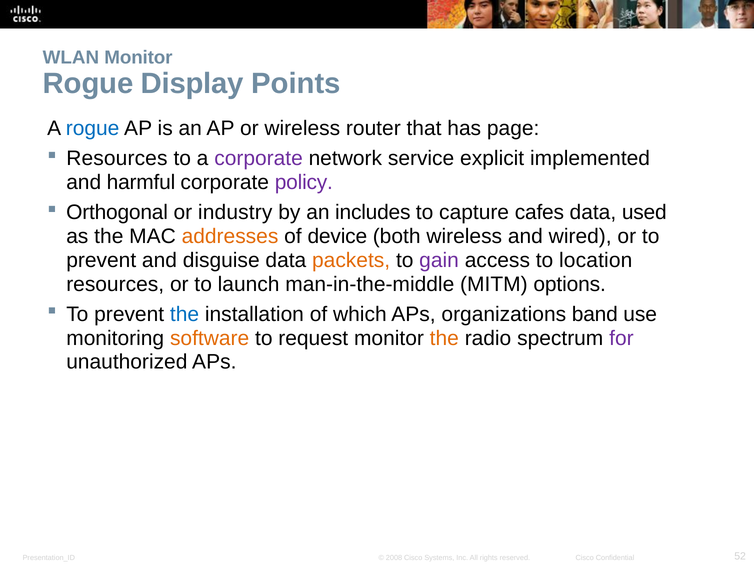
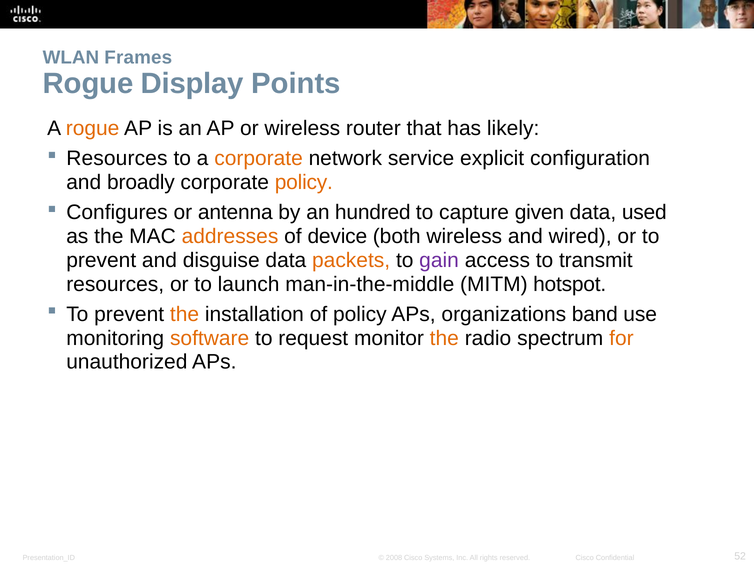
WLAN Monitor: Monitor -> Frames
rogue at (93, 128) colour: blue -> orange
page: page -> likely
corporate at (259, 159) colour: purple -> orange
implemented: implemented -> configuration
harmful: harmful -> broadly
policy at (304, 183) colour: purple -> orange
Orthogonal: Orthogonal -> Configures
industry: industry -> antenna
includes: includes -> hundred
cafes: cafes -> given
location: location -> transmit
options: options -> hotspot
the at (185, 315) colour: blue -> orange
of which: which -> policy
for colour: purple -> orange
